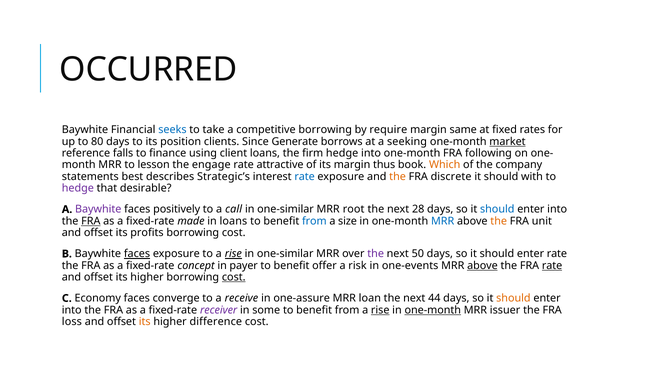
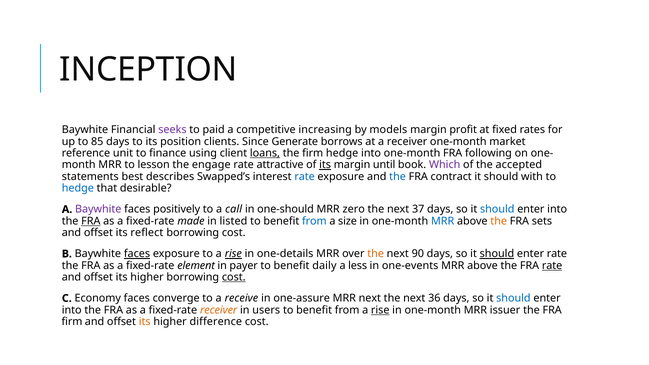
OCCURRED: OCCURRED -> INCEPTION
seeks colour: blue -> purple
take: take -> paid
competitive borrowing: borrowing -> increasing
require: require -> models
same: same -> profit
80: 80 -> 85
a seeking: seeking -> receiver
market underline: present -> none
falls: falls -> unit
loans at (265, 153) underline: none -> present
its at (325, 165) underline: none -> present
thus: thus -> until
Which colour: orange -> purple
company: company -> accepted
Strategic’s: Strategic’s -> Swapped’s
the at (398, 177) colour: orange -> blue
discrete: discrete -> contract
hedge at (78, 188) colour: purple -> blue
one-similar at (286, 209): one-similar -> one-should
root: root -> zero
28: 28 -> 37
in loans: loans -> listed
unit: unit -> sets
profits: profits -> reflect
one-similar at (285, 254): one-similar -> one-details
the at (376, 254) colour: purple -> orange
50: 50 -> 90
should at (497, 254) underline: none -> present
concept: concept -> element
offer: offer -> daily
risk: risk -> less
above at (482, 266) underline: present -> none
MRR loan: loan -> next
44: 44 -> 36
should at (513, 298) colour: orange -> blue
receiver at (219, 310) colour: purple -> orange
some: some -> users
one-month at (433, 310) underline: present -> none
loss at (72, 322): loss -> firm
